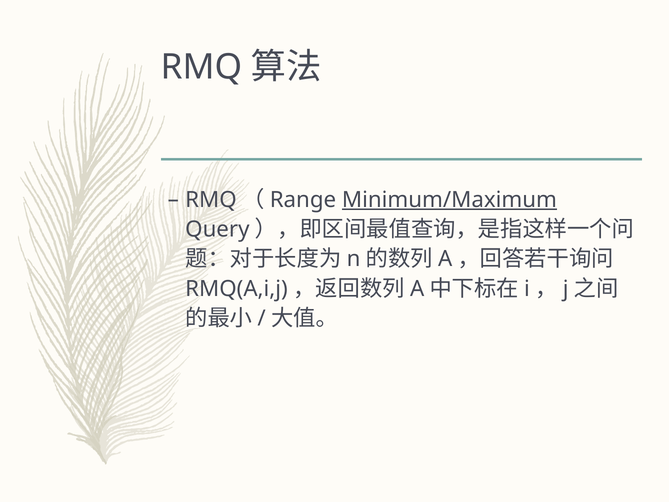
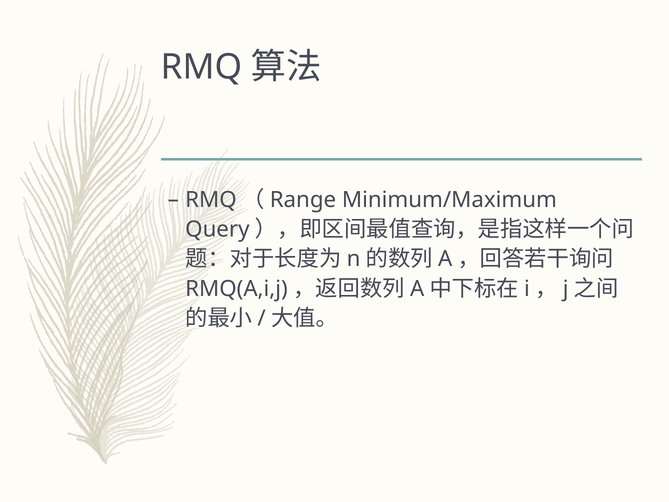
Minimum/Maximum underline: present -> none
